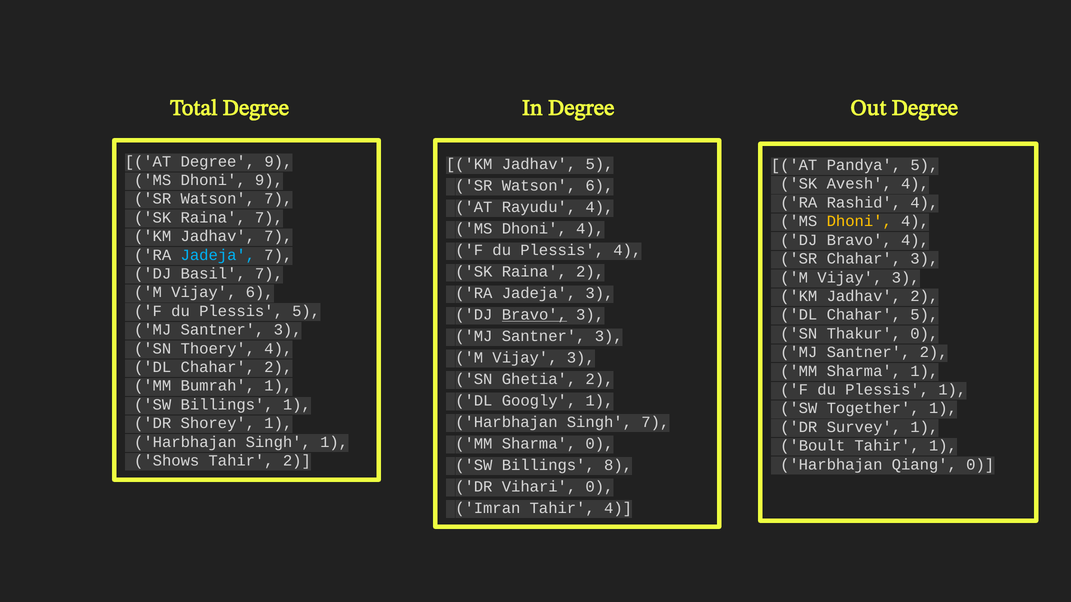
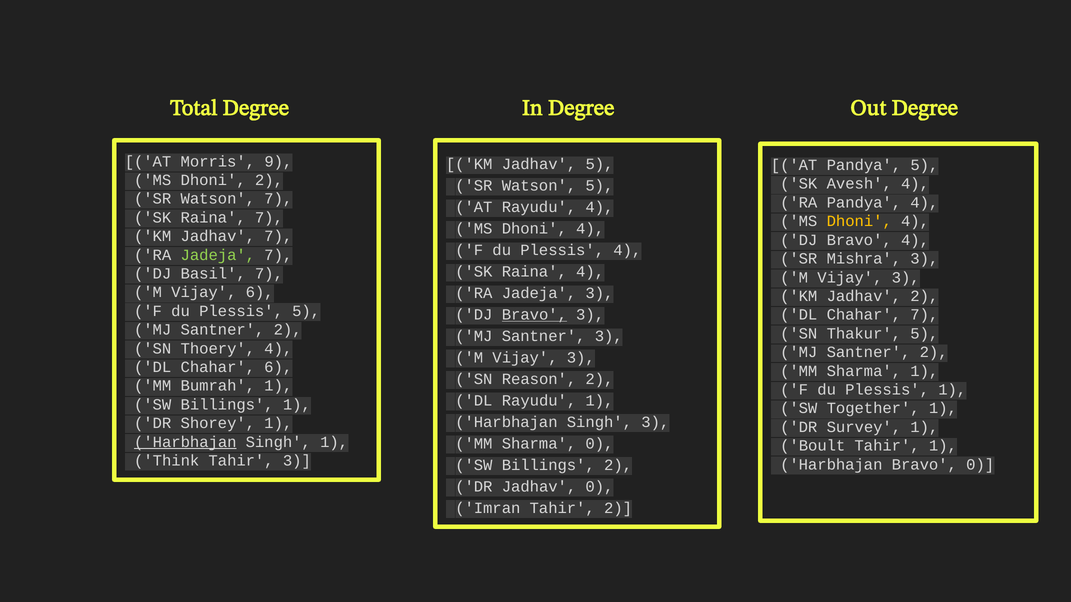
AT Degree: Degree -> Morris
Dhoni 9: 9 -> 2
Watson 6: 6 -> 5
RA Rashid: Rashid -> Pandya
Jadeja at (218, 255) colour: light blue -> light green
SR Chahar: Chahar -> Mishra
Raina 2: 2 -> 4
Chahar 5: 5 -> 7
3 at (288, 330): 3 -> 2
Thakur 0: 0 -> 5
Chahar 2: 2 -> 6
Ghetia: Ghetia -> Reason
DL Googly: Googly -> Rayudu
Singh 7: 7 -> 3
Harbhajan at (185, 442) underline: none -> present
Shows: Shows -> Think
Tahir 2: 2 -> 3
Harbhajan Qiang: Qiang -> Bravo
Billings 8: 8 -> 2
DR Vihari: Vihari -> Jadhav
Tahir 4: 4 -> 2
